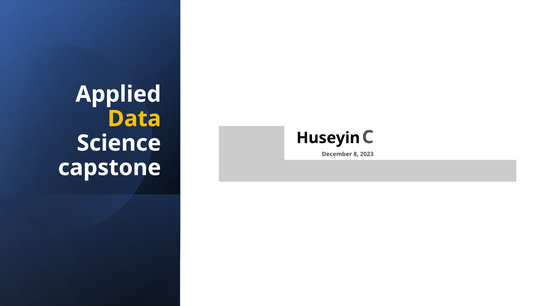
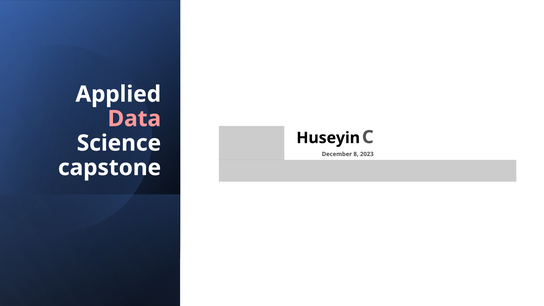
Data colour: yellow -> pink
